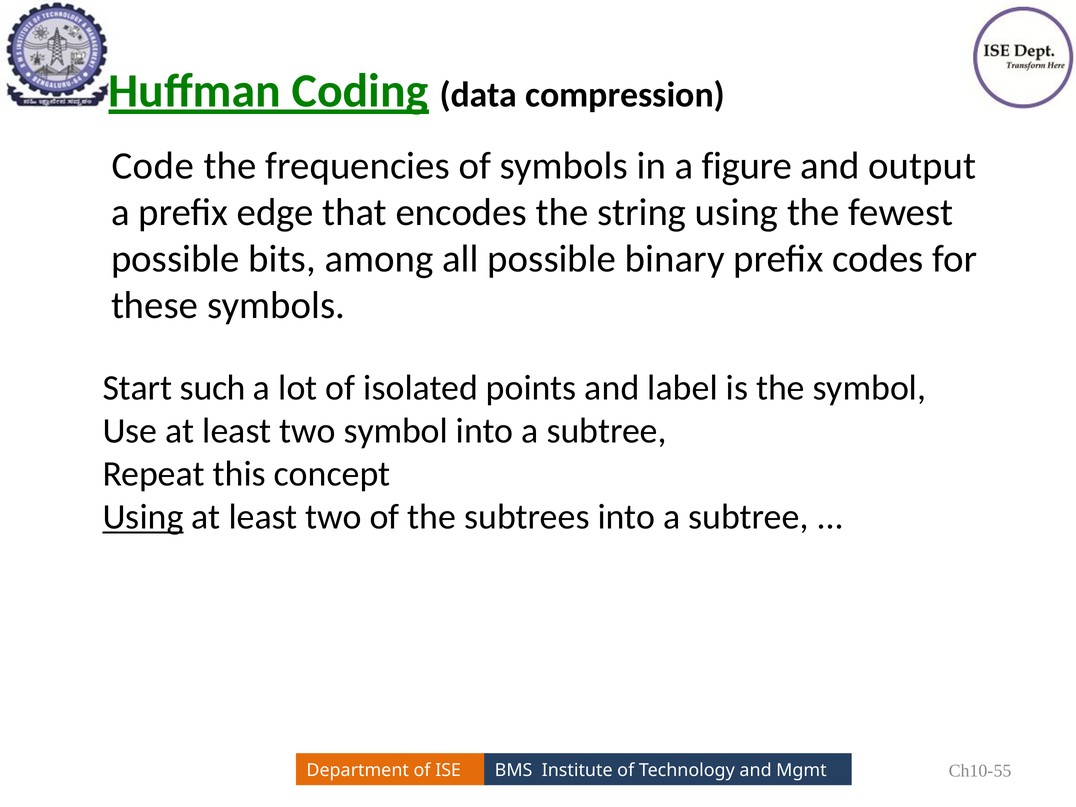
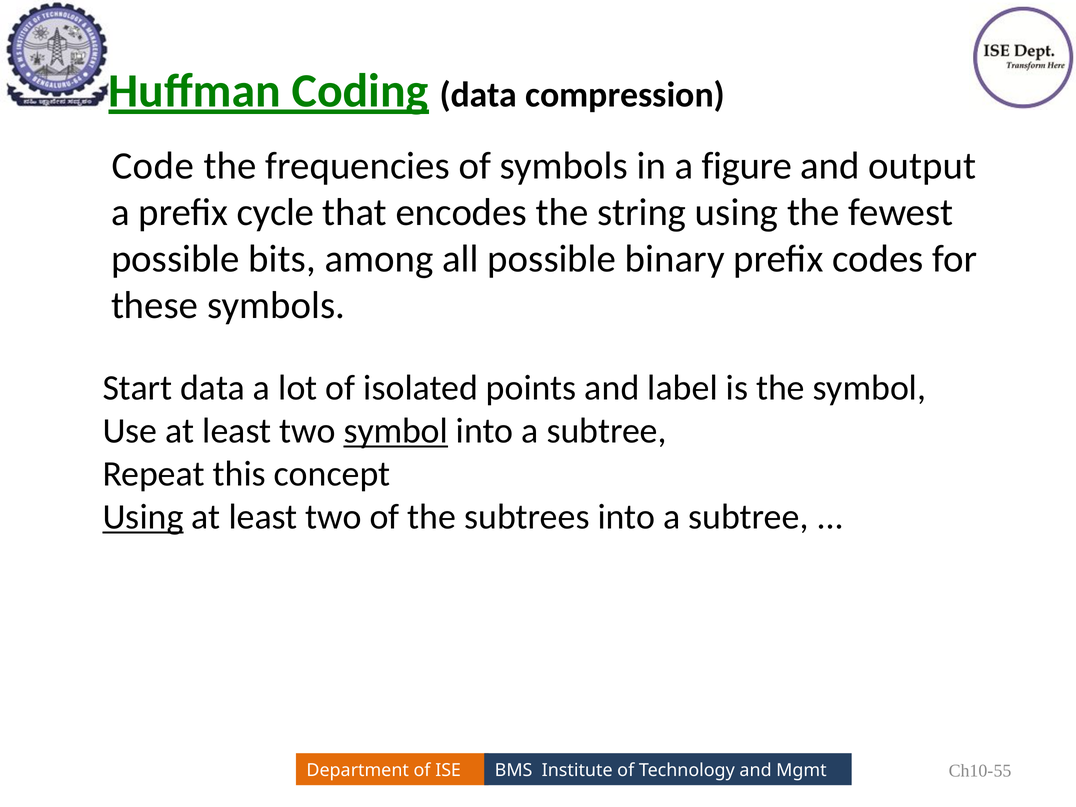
edge: edge -> cycle
Start such: such -> data
symbol at (396, 431) underline: none -> present
